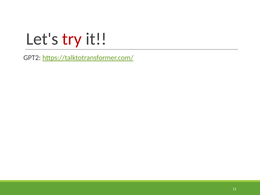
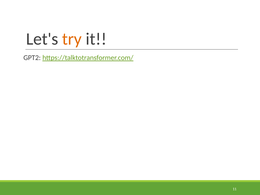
try colour: red -> orange
